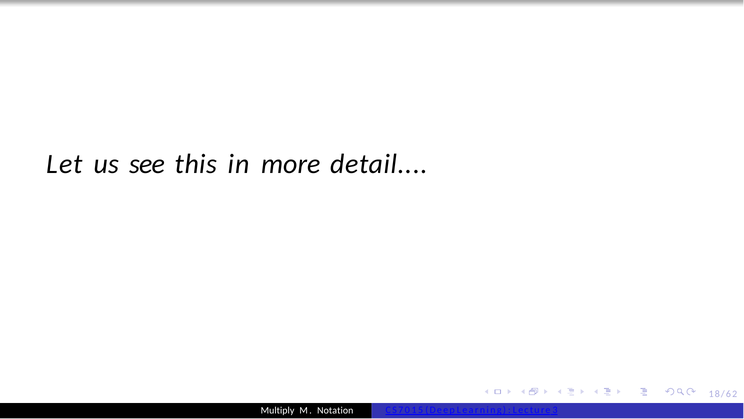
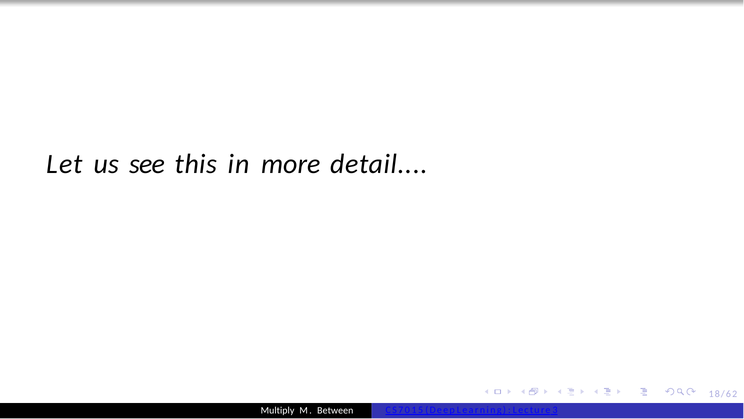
Notation: Notation -> Between
